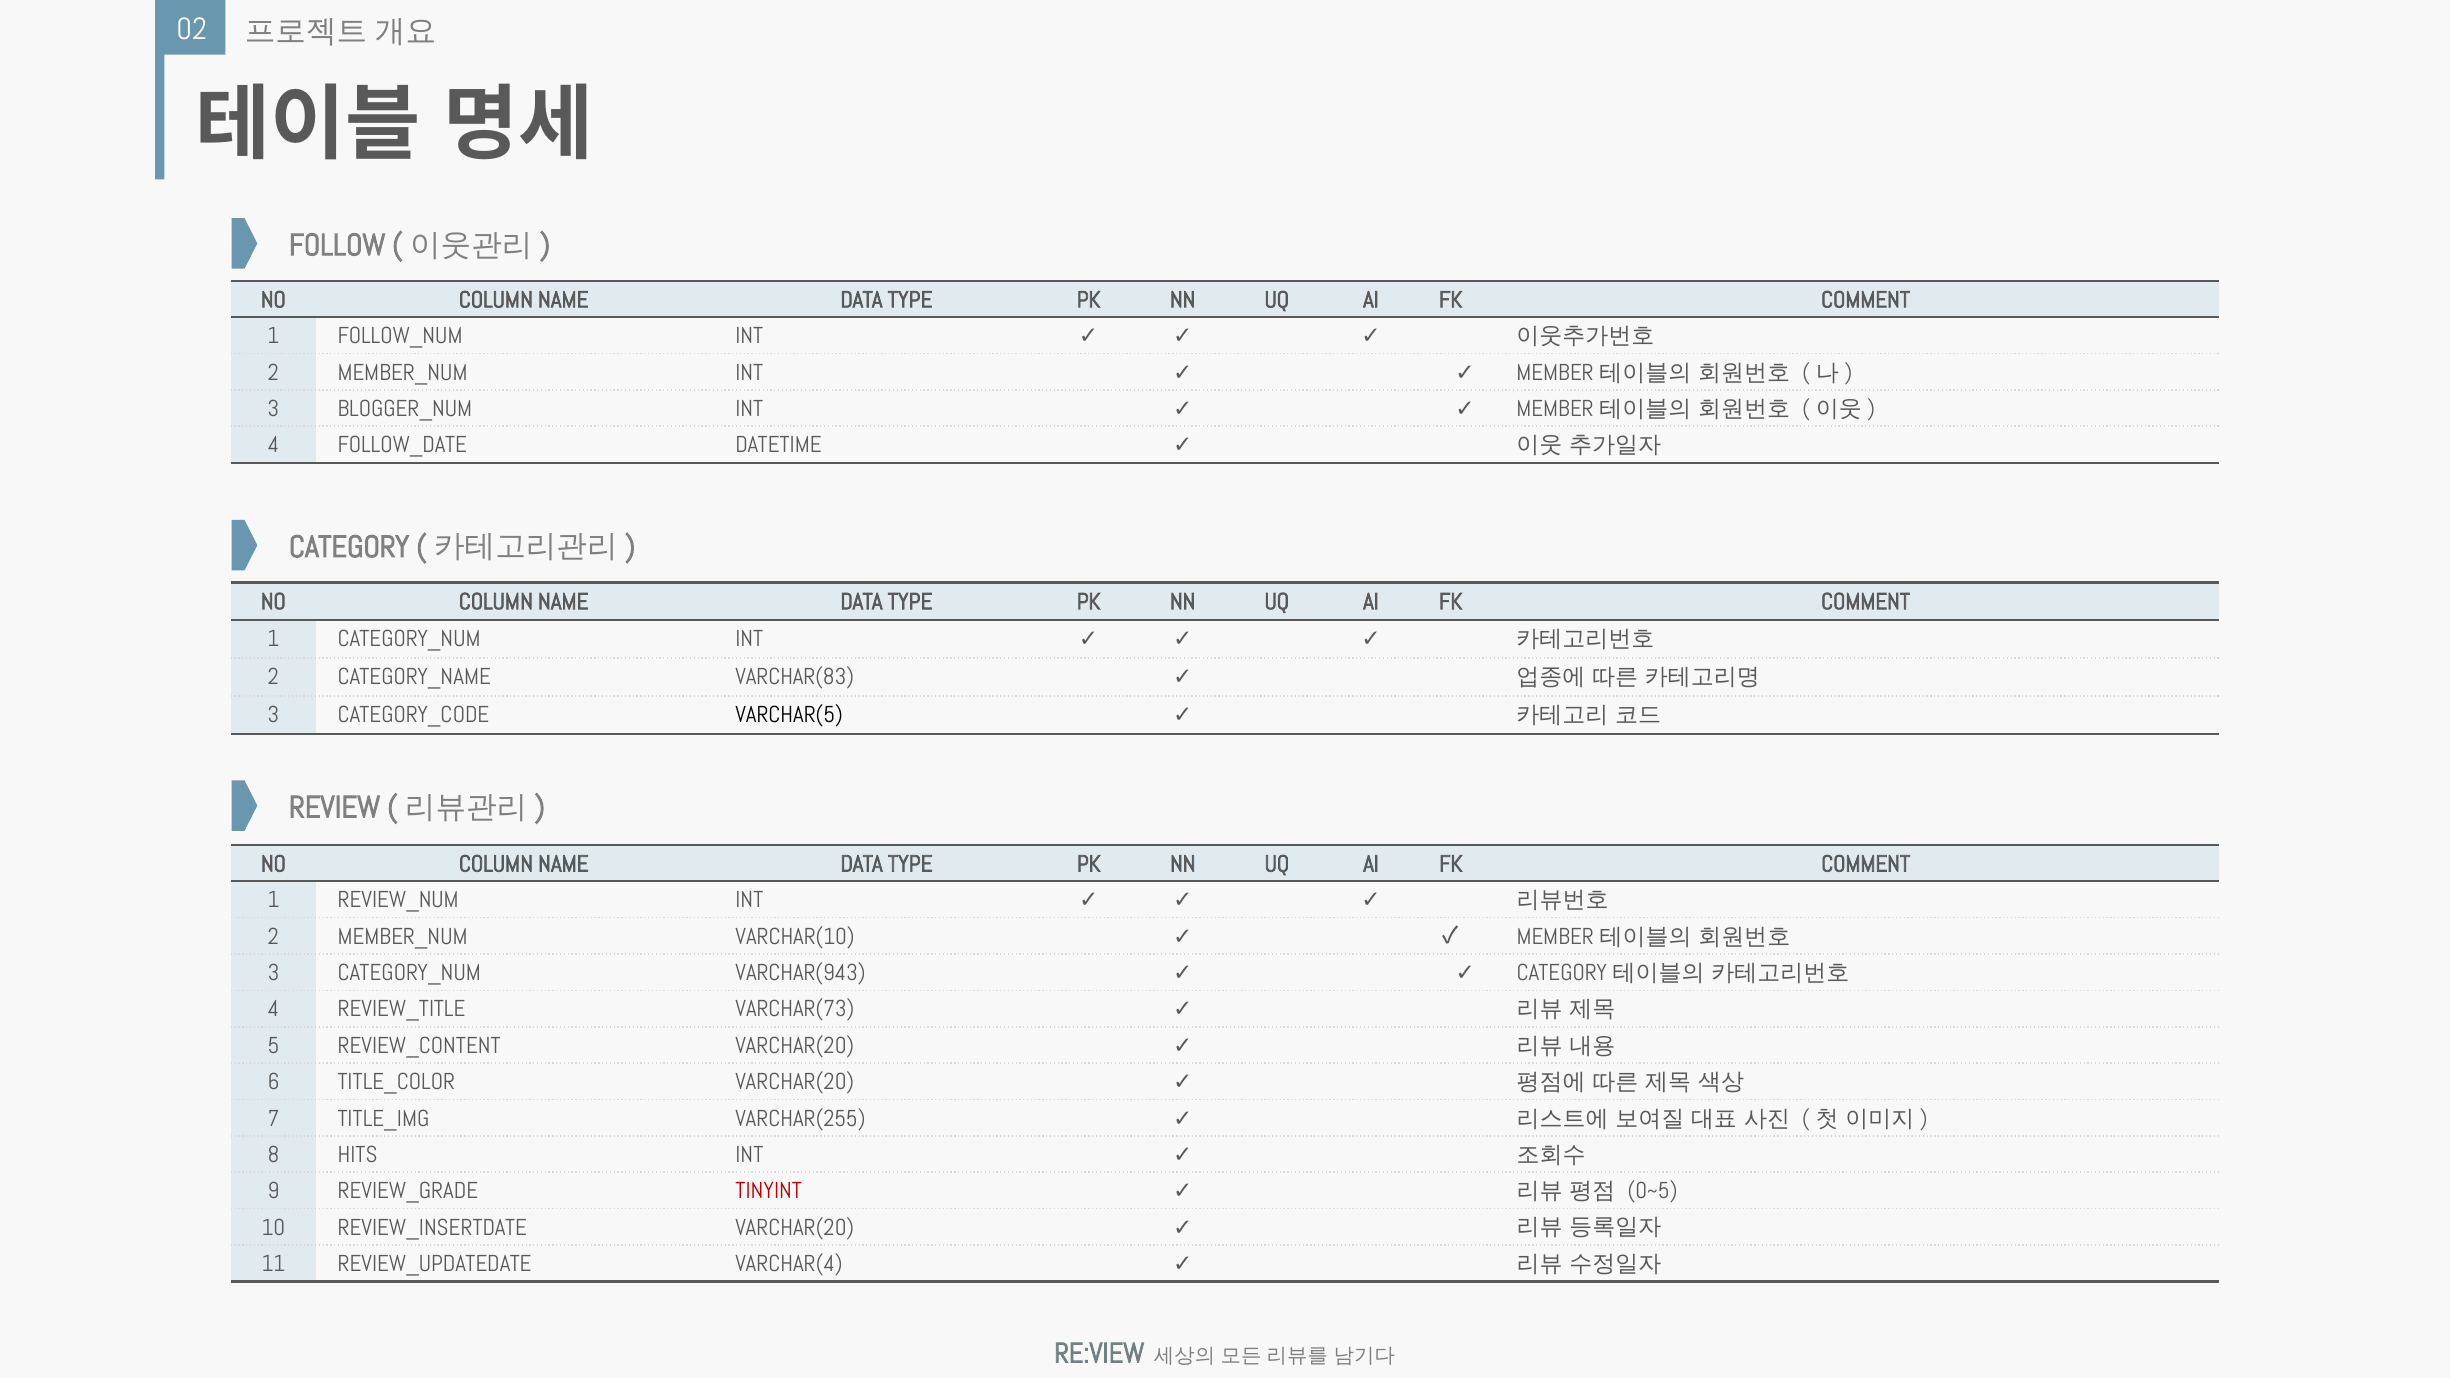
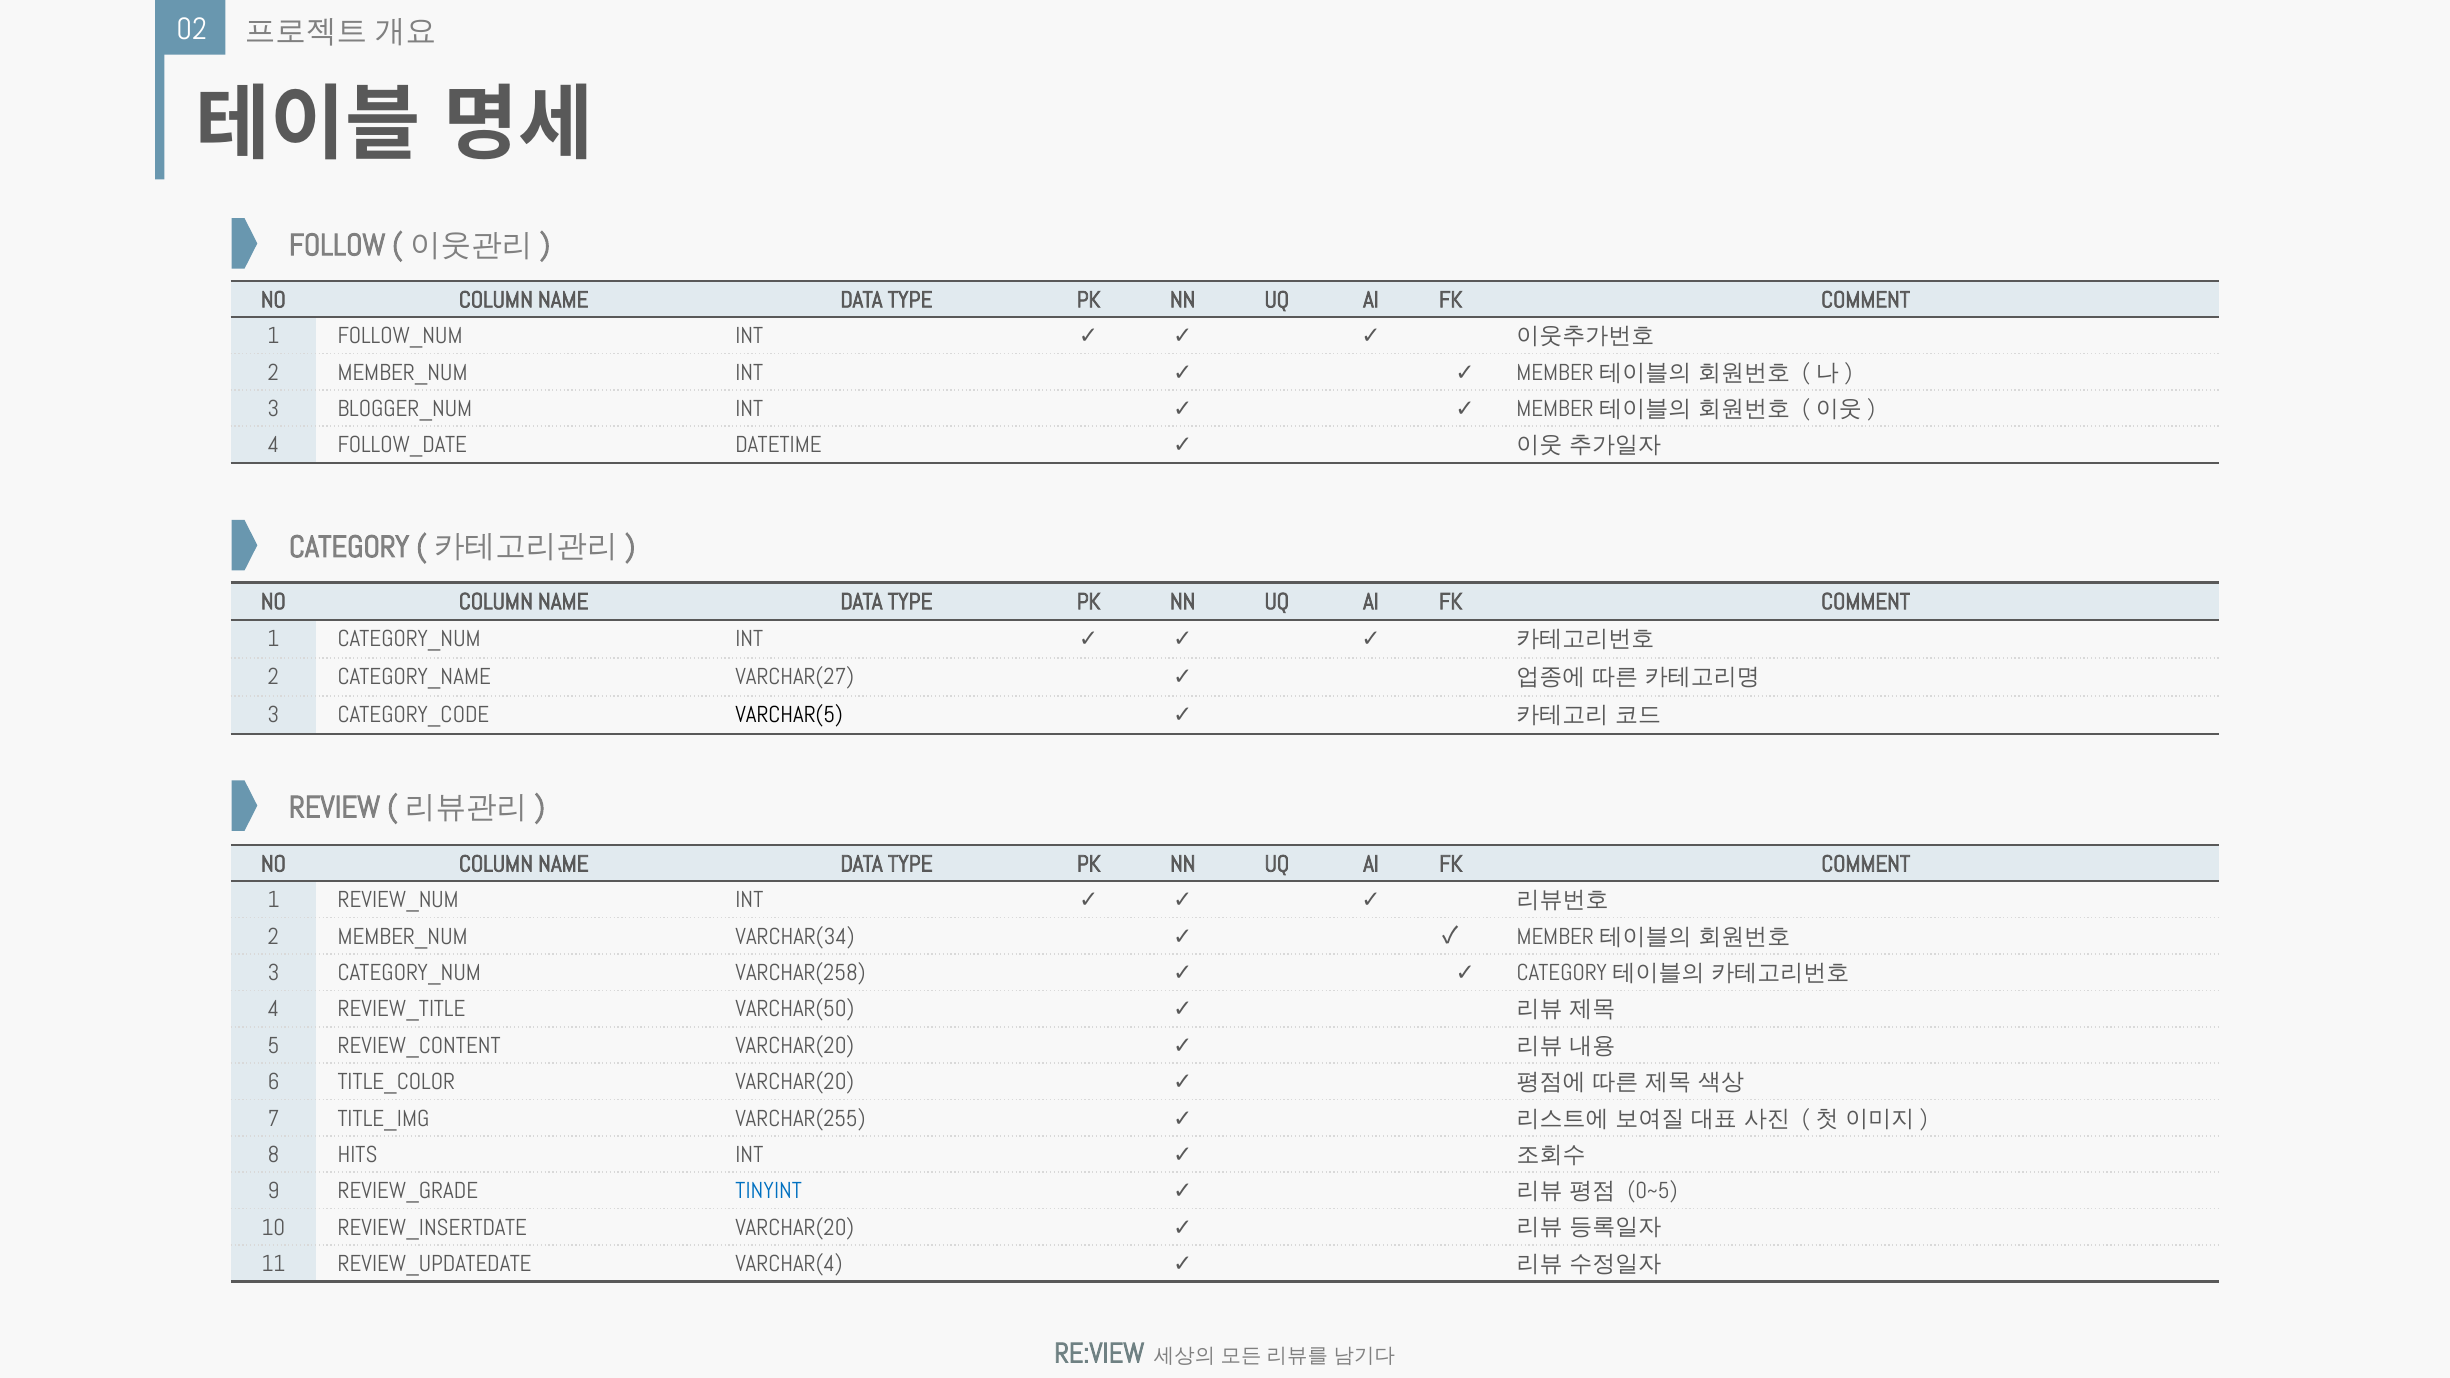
VARCHAR(83: VARCHAR(83 -> VARCHAR(27
VARCHAR(10: VARCHAR(10 -> VARCHAR(34
VARCHAR(943: VARCHAR(943 -> VARCHAR(258
VARCHAR(73: VARCHAR(73 -> VARCHAR(50
TINYINT colour: red -> blue
